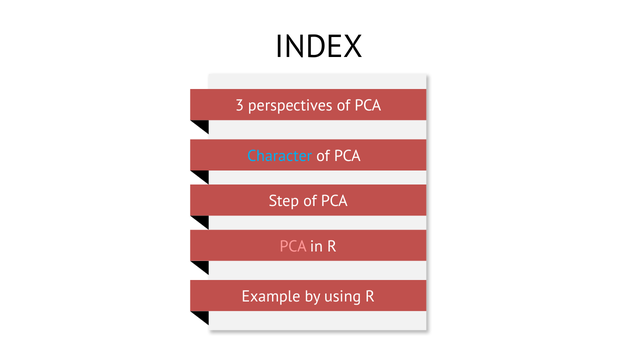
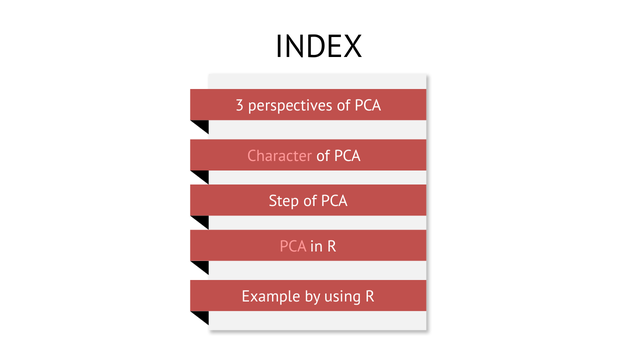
Character colour: light blue -> pink
